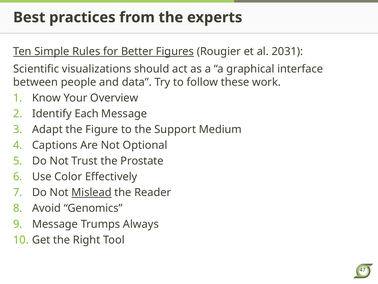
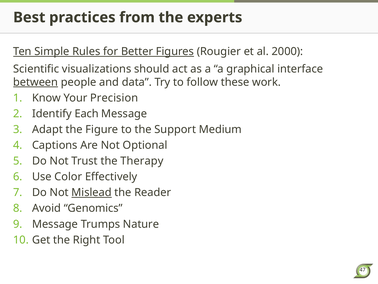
2031: 2031 -> 2000
between underline: none -> present
Overview: Overview -> Precision
Prostate: Prostate -> Therapy
Always: Always -> Nature
